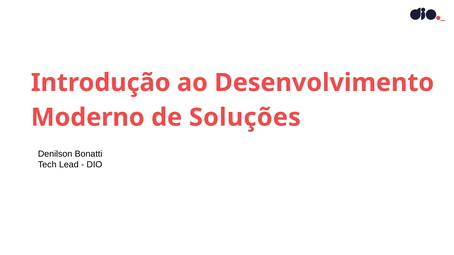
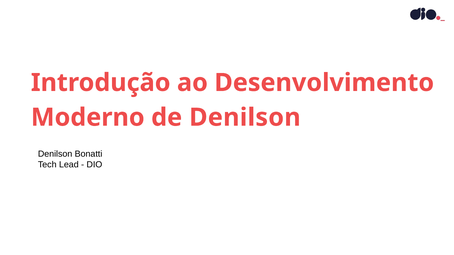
de Soluções: Soluções -> Denilson
